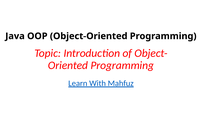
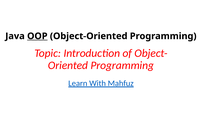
OOP underline: none -> present
